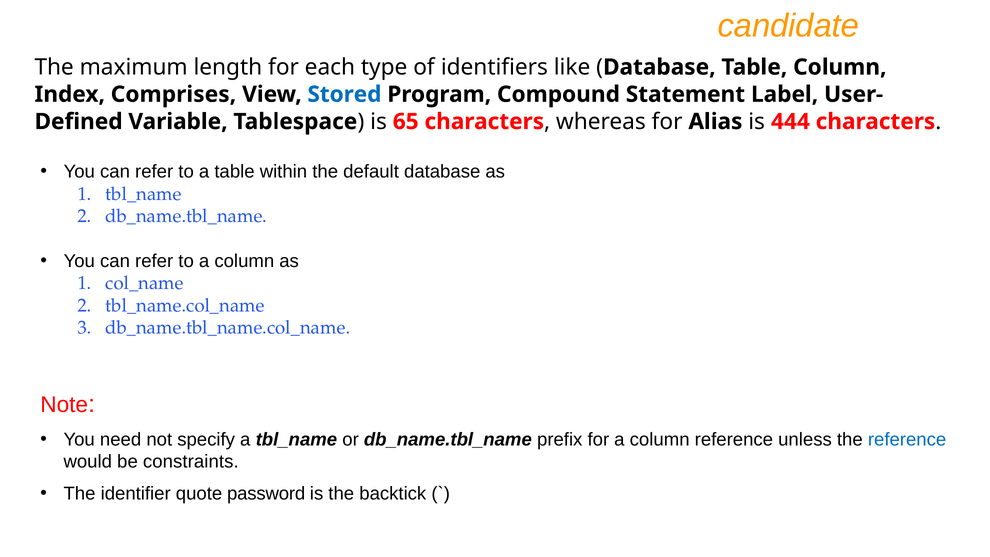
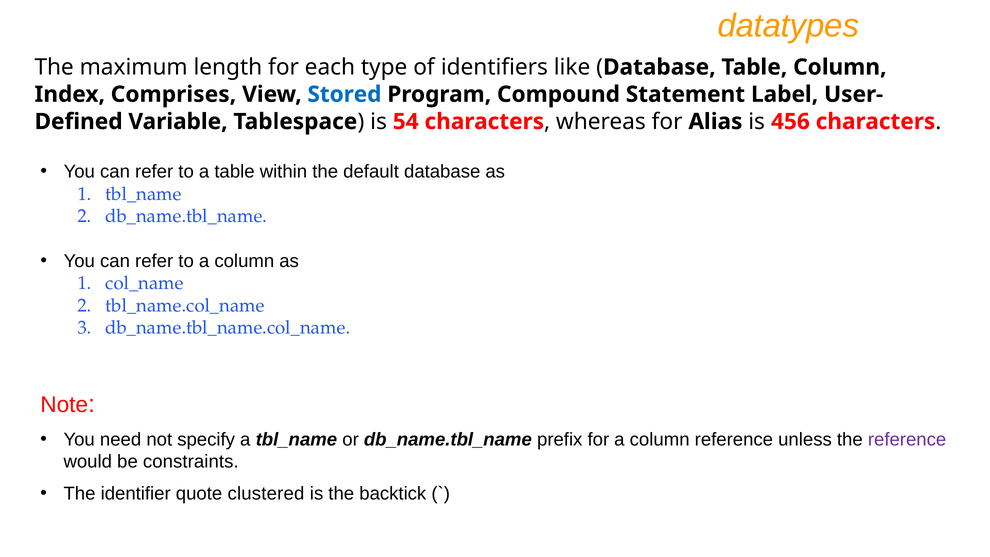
candidate: candidate -> datatypes
65: 65 -> 54
444: 444 -> 456
reference at (907, 439) colour: blue -> purple
password: password -> clustered
